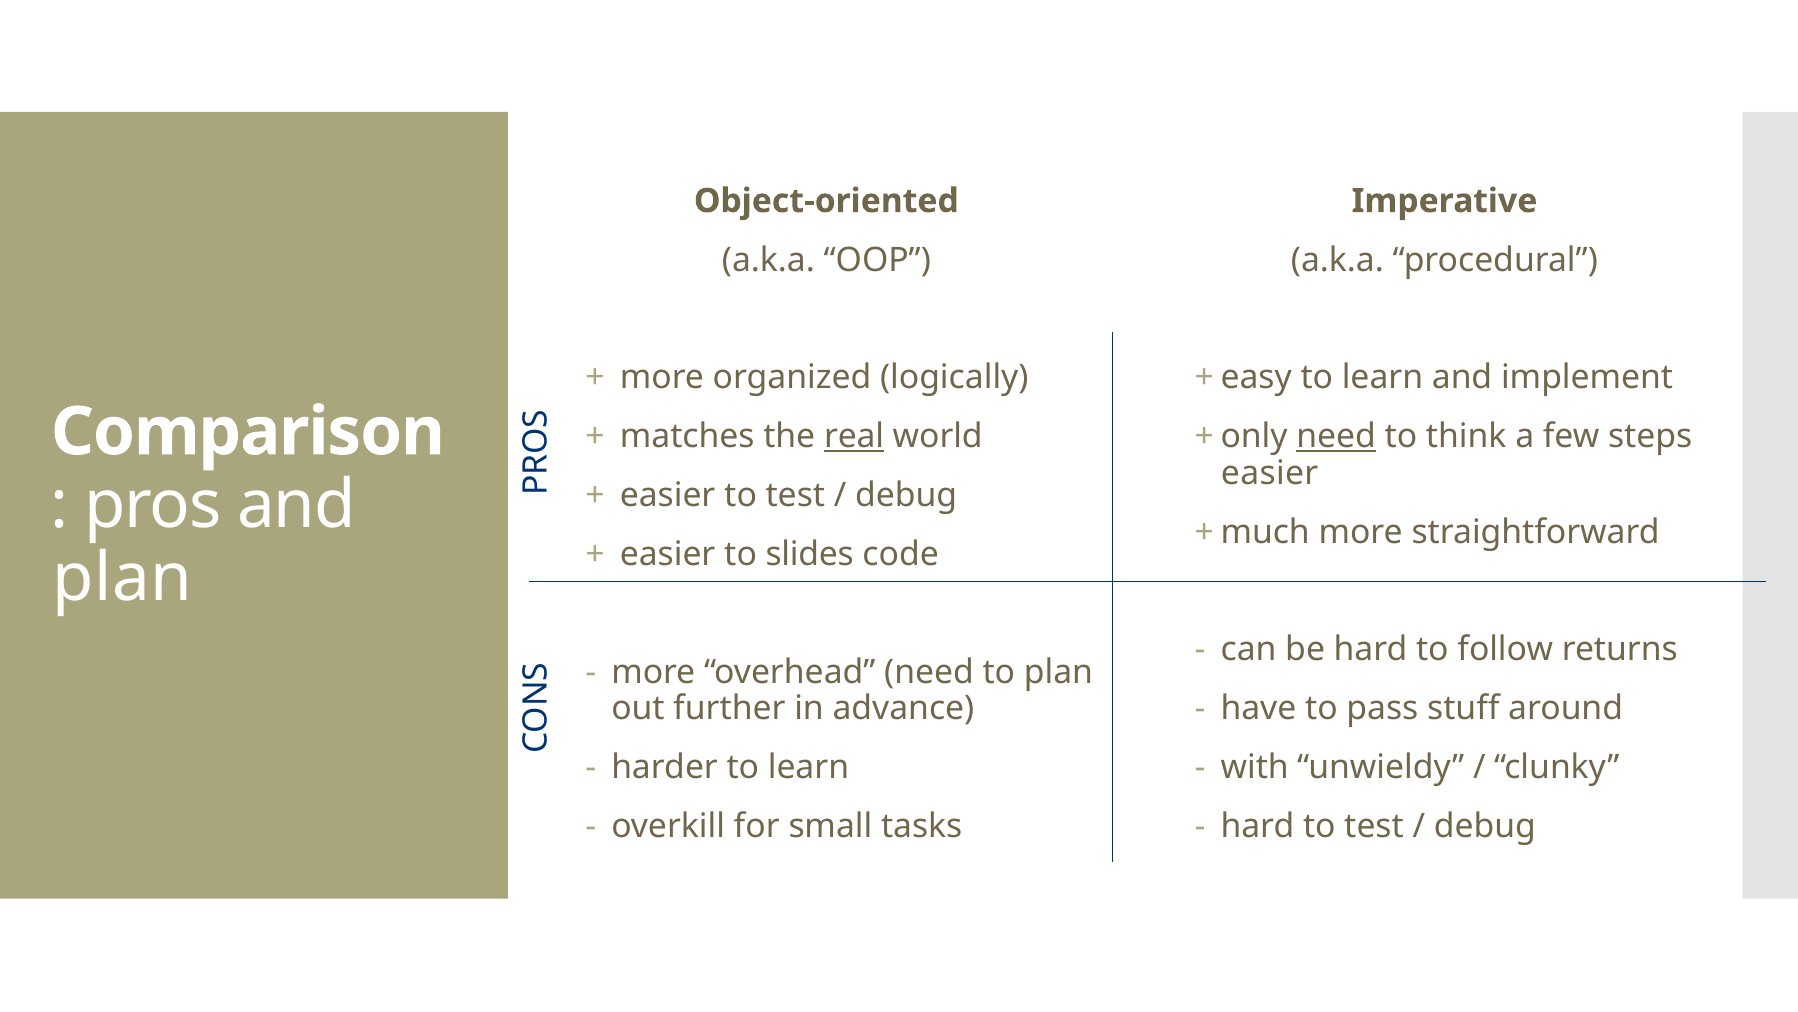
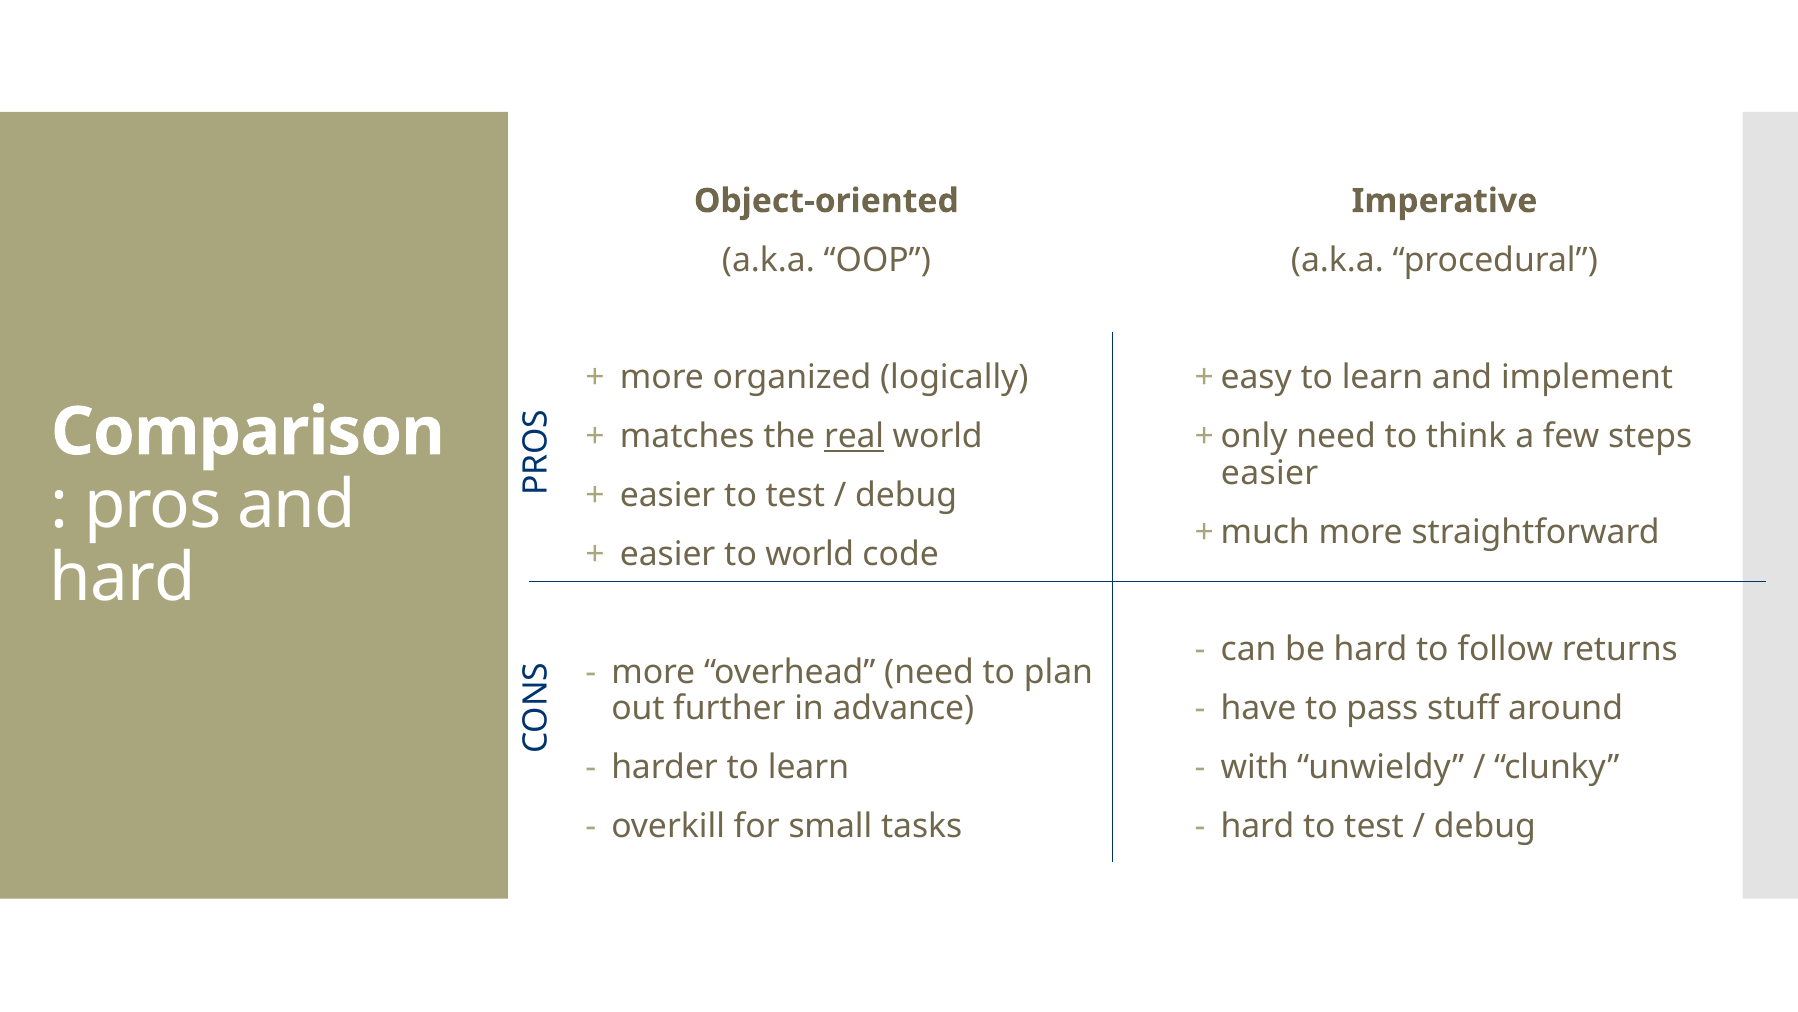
need at (1336, 436) underline: present -> none
to slides: slides -> world
plan at (122, 577): plan -> hard
